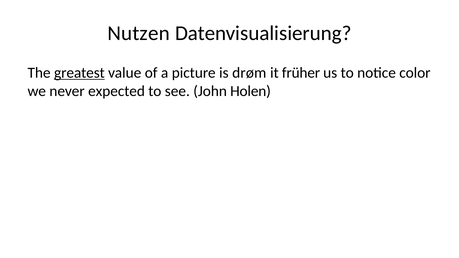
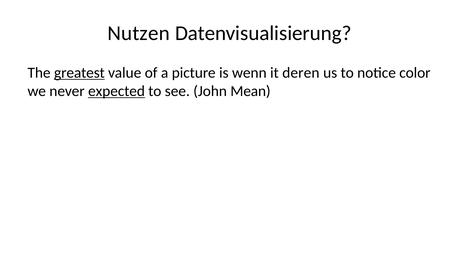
drøm: drøm -> wenn
früher: früher -> deren
expected underline: none -> present
Holen: Holen -> Mean
